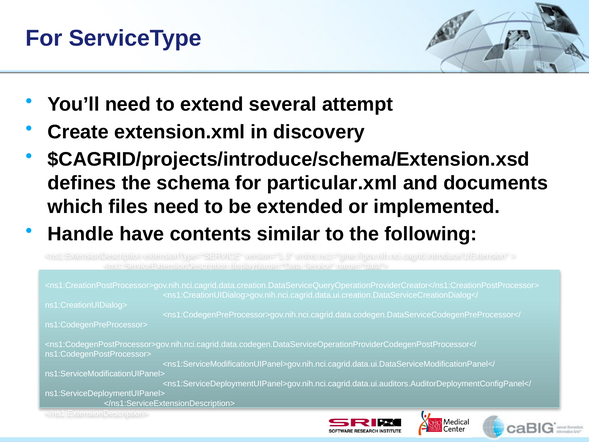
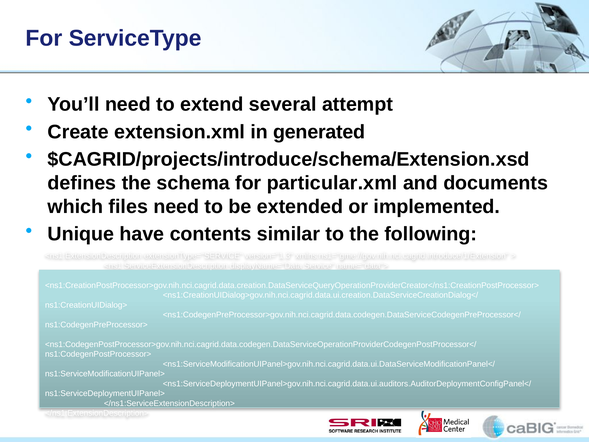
discovery: discovery -> generated
Handle: Handle -> Unique
